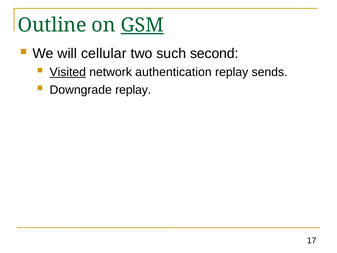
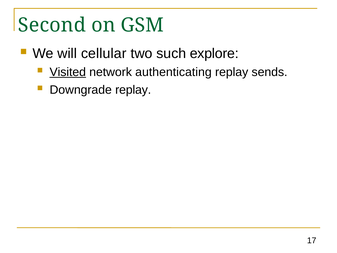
Outline: Outline -> Second
GSM underline: present -> none
second: second -> explore
authentication: authentication -> authenticating
